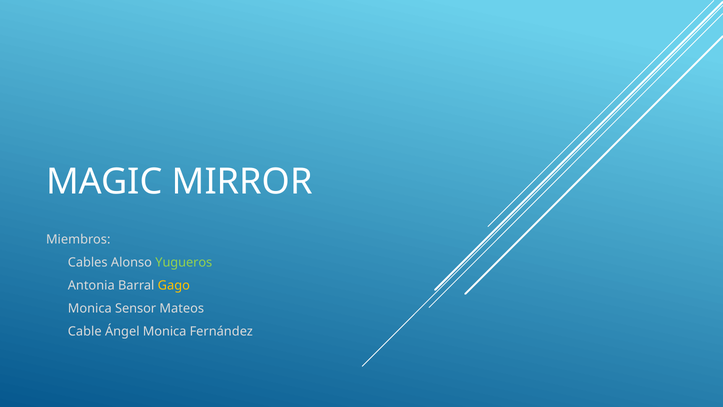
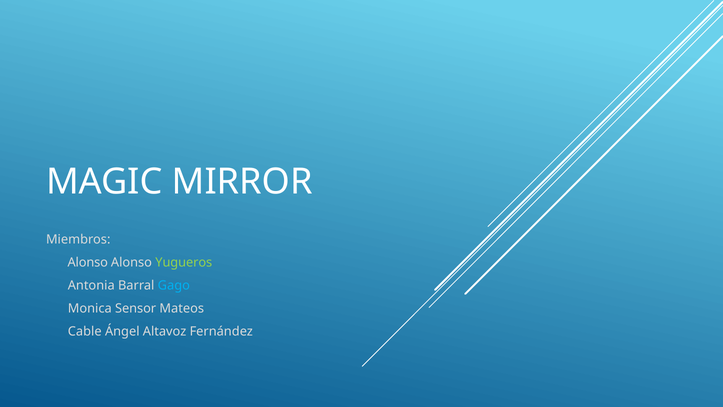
Cables at (88, 262): Cables -> Alonso
Gago colour: yellow -> light blue
Ángel Monica: Monica -> Altavoz
